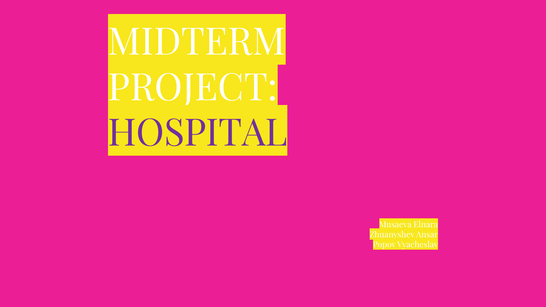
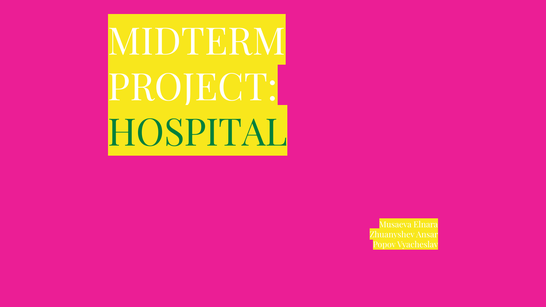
HOSPITAL colour: purple -> green
